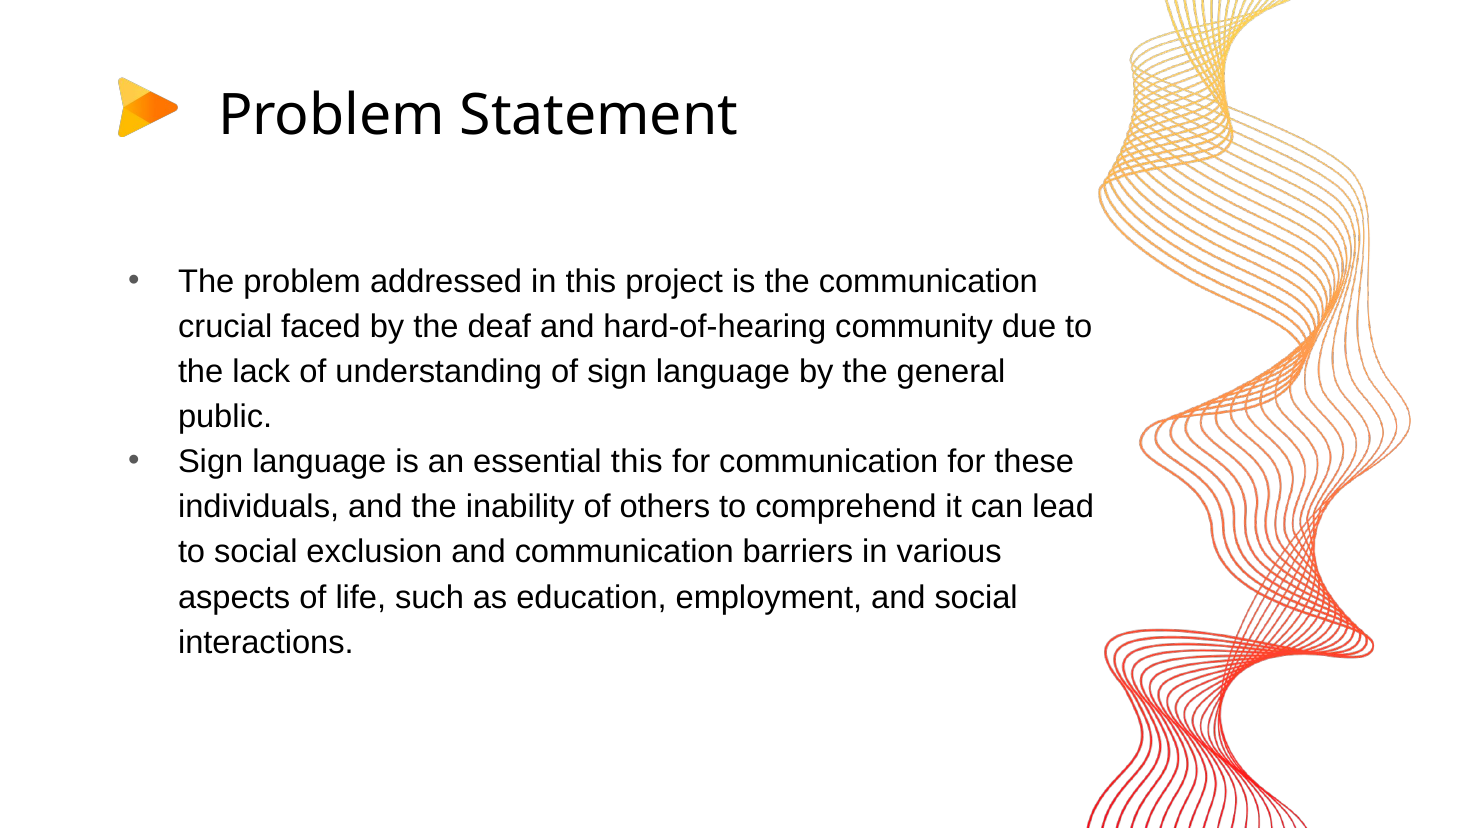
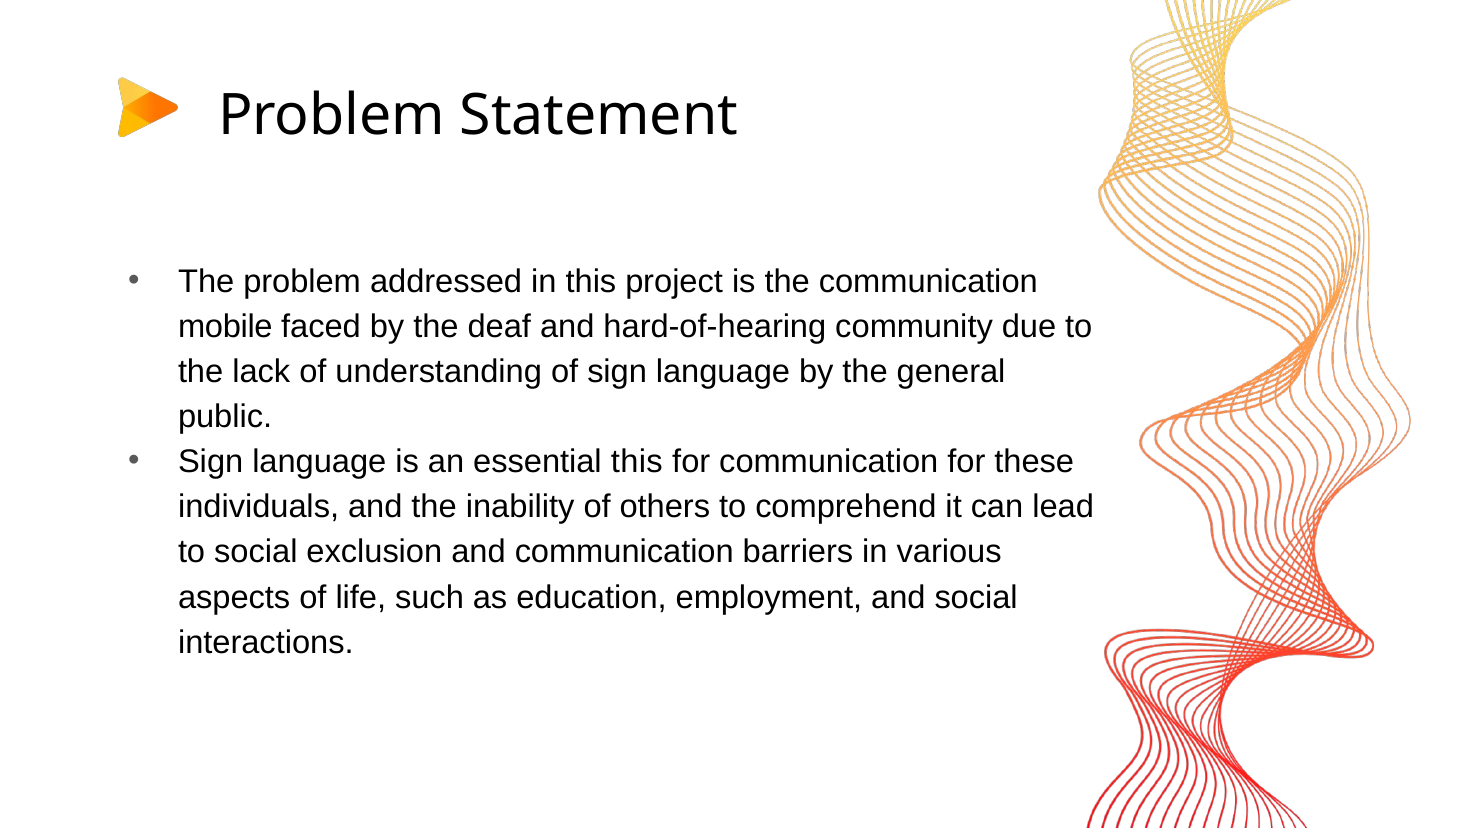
crucial: crucial -> mobile
